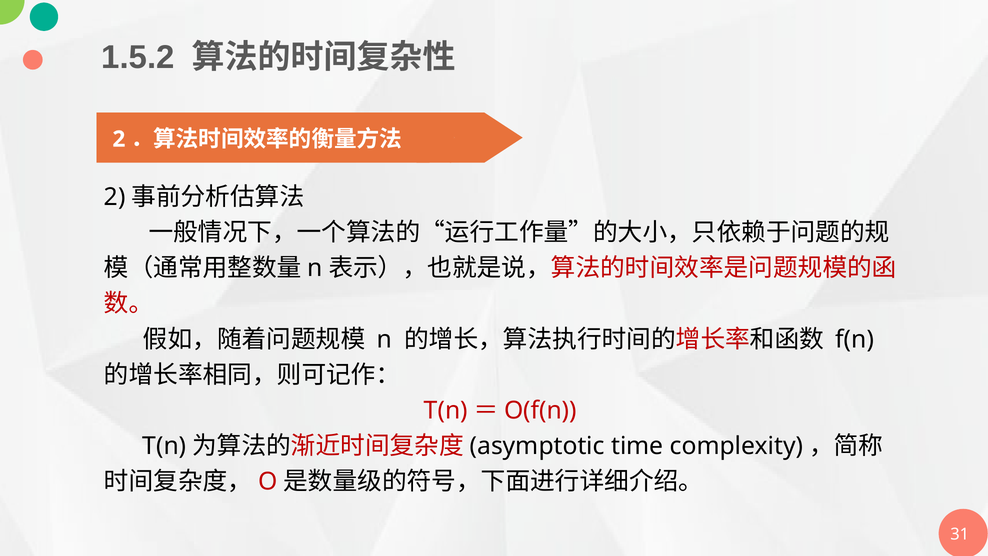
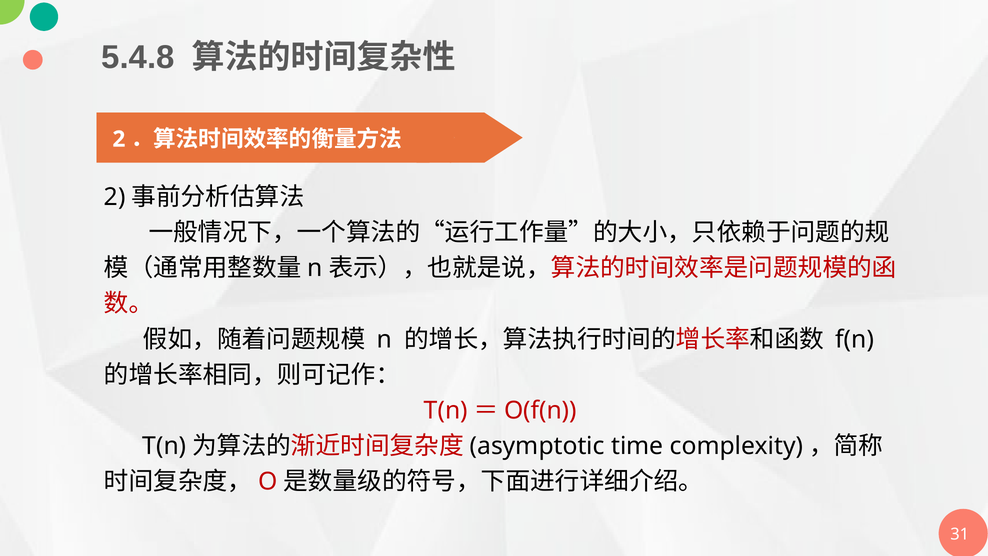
1.5.2: 1.5.2 -> 5.4.8
